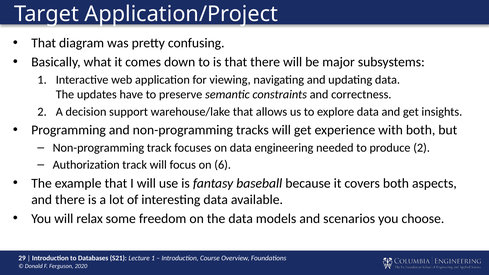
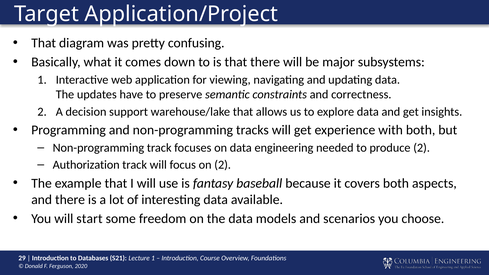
on 6: 6 -> 2
relax: relax -> start
